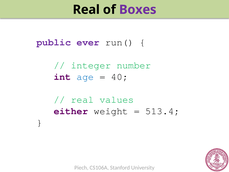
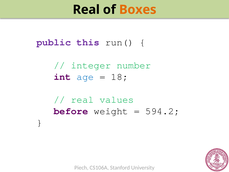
Boxes colour: purple -> orange
ever: ever -> this
40: 40 -> 18
either: either -> before
513.4: 513.4 -> 594.2
